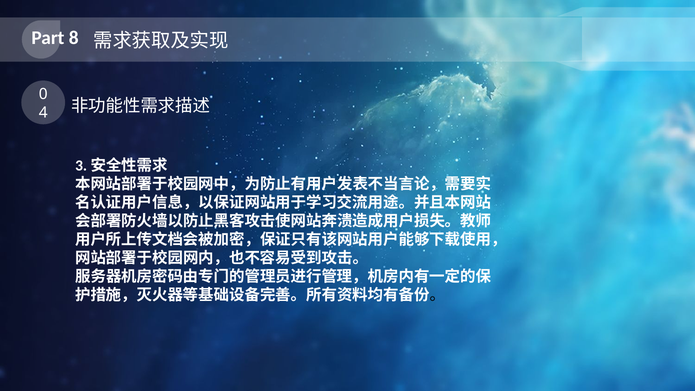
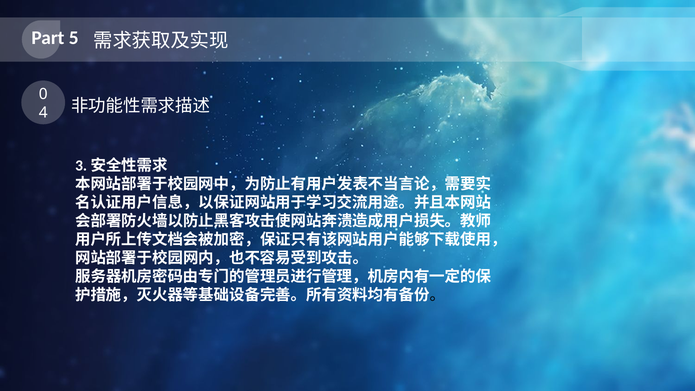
8: 8 -> 5
